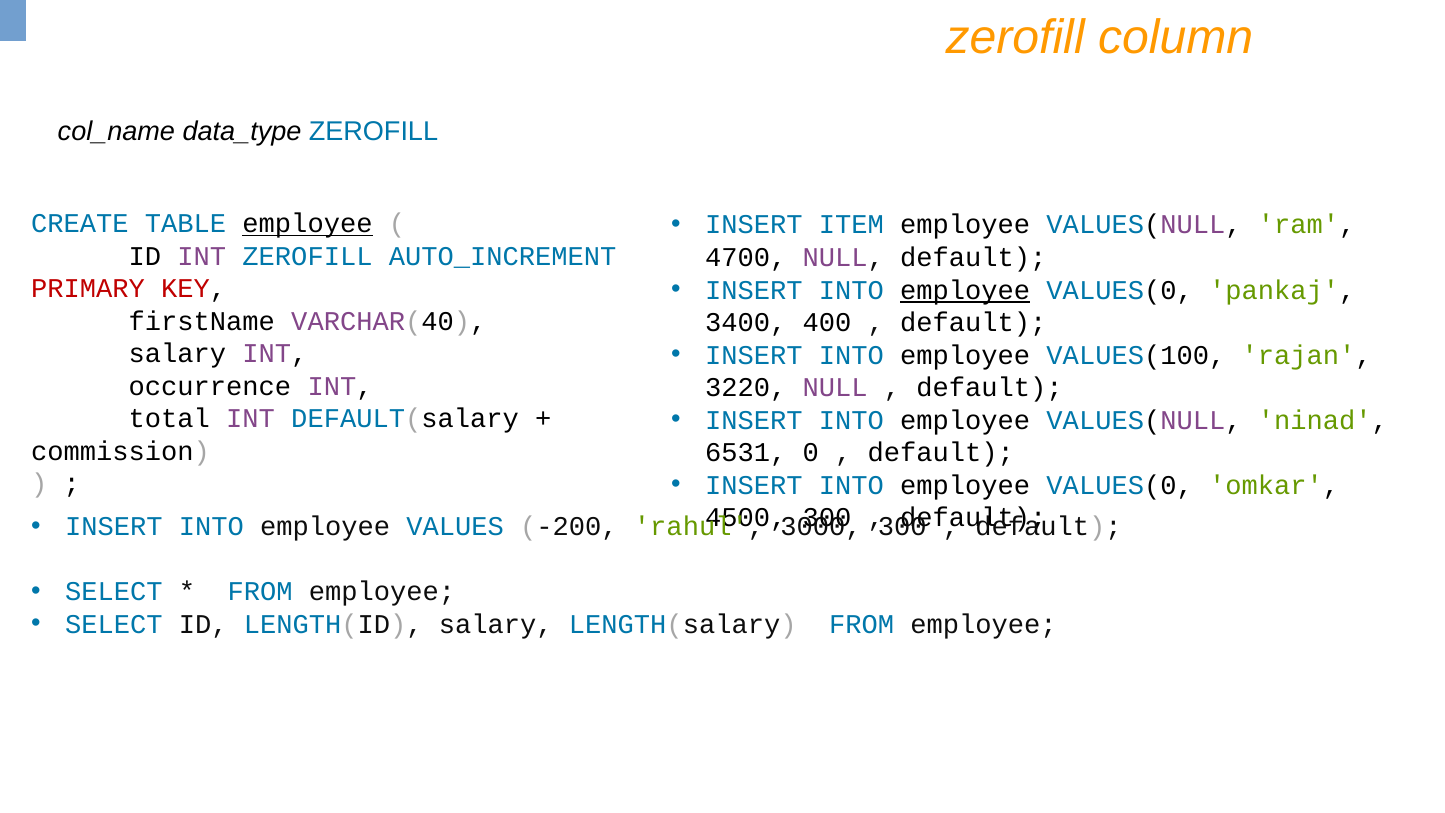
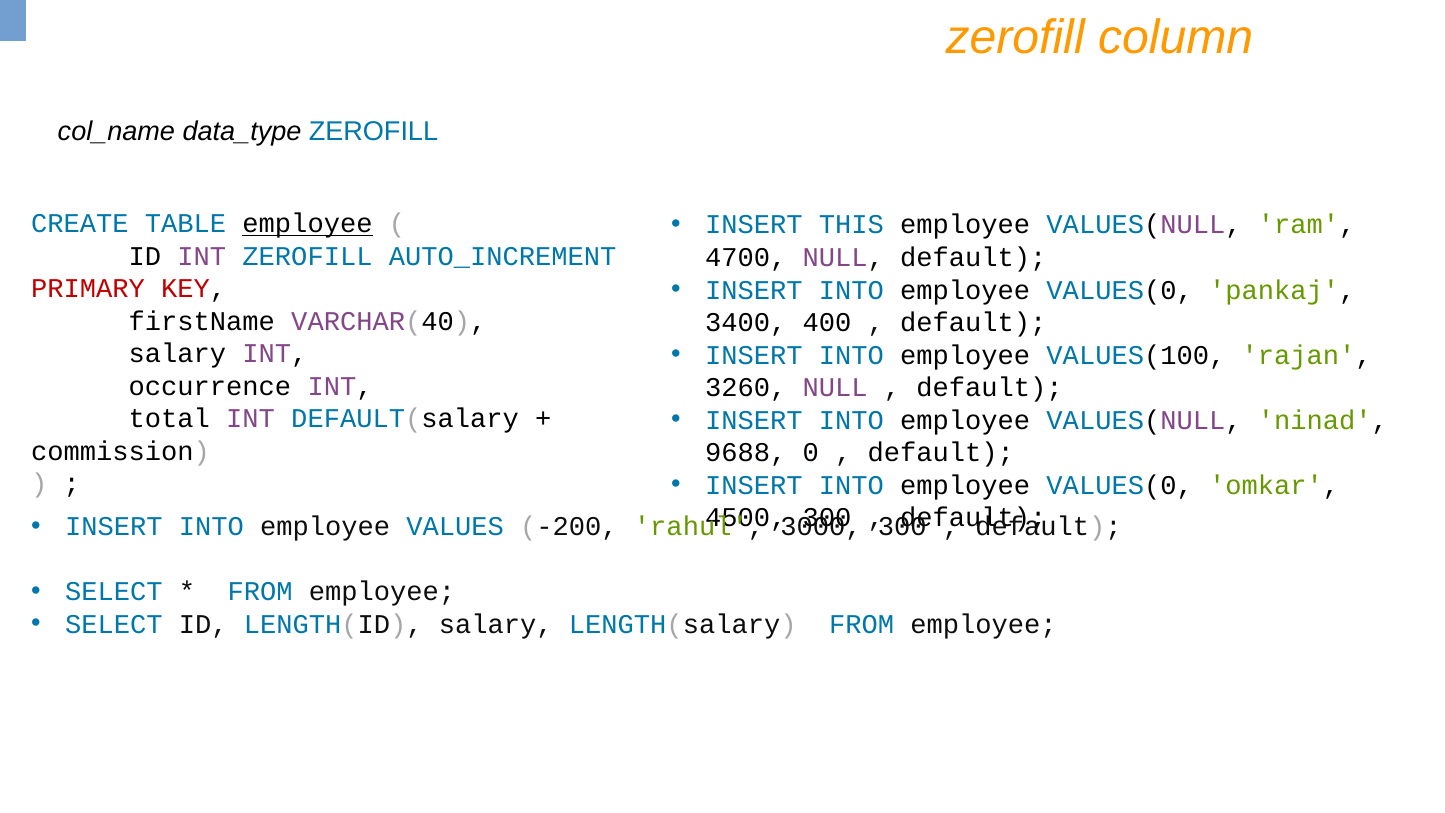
ITEM: ITEM -> THIS
employee at (965, 290) underline: present -> none
3220: 3220 -> 3260
6531: 6531 -> 9688
